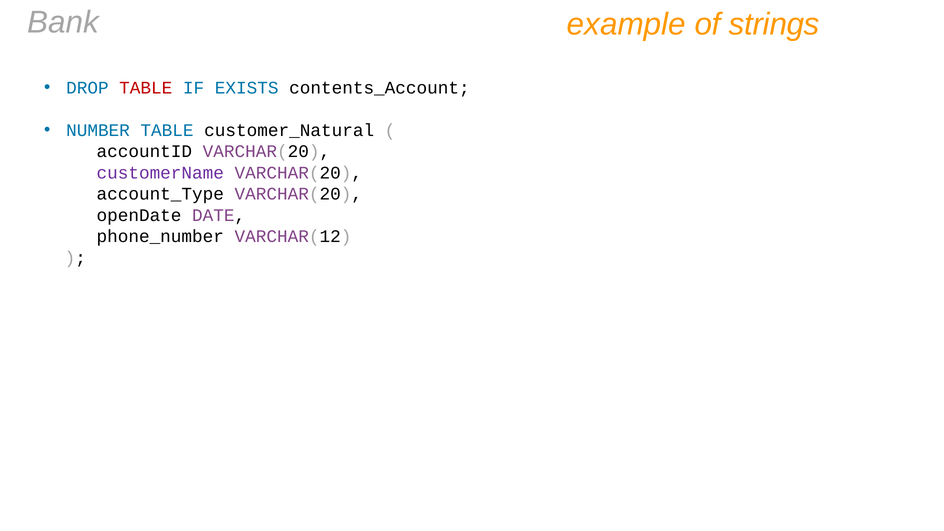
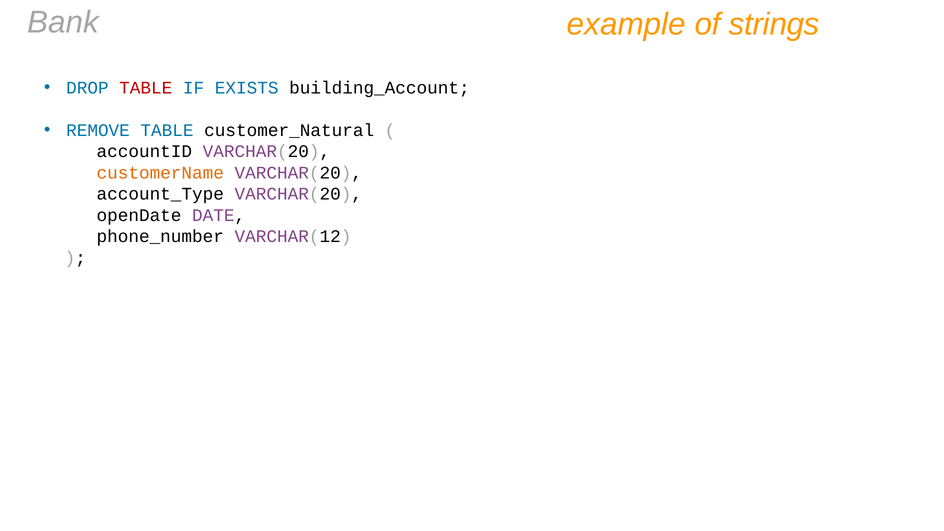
contents_Account: contents_Account -> building_Account
NUMBER: NUMBER -> REMOVE
customerName colour: purple -> orange
